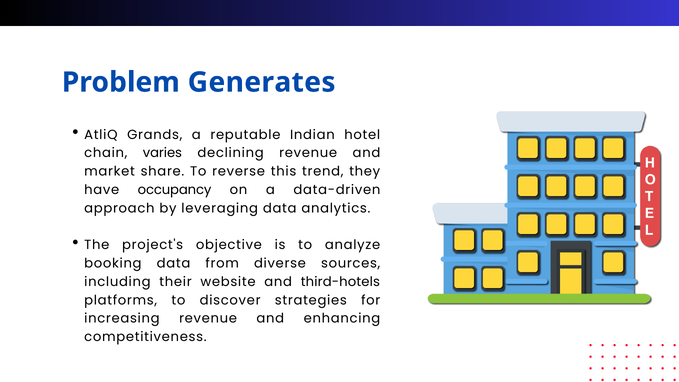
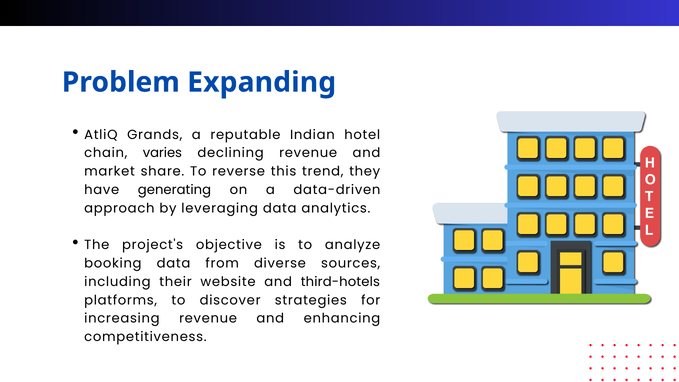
Generates: Generates -> Expanding
occupancy: occupancy -> generating
